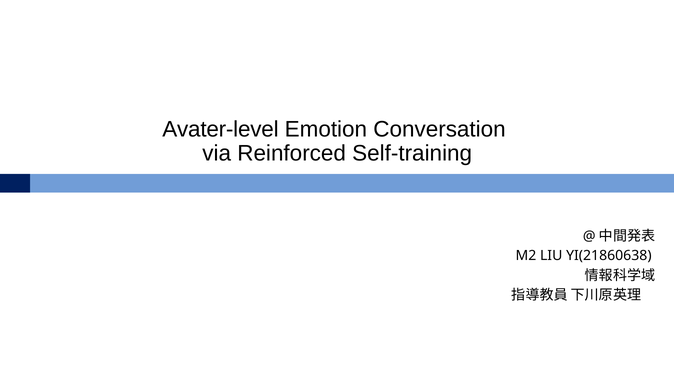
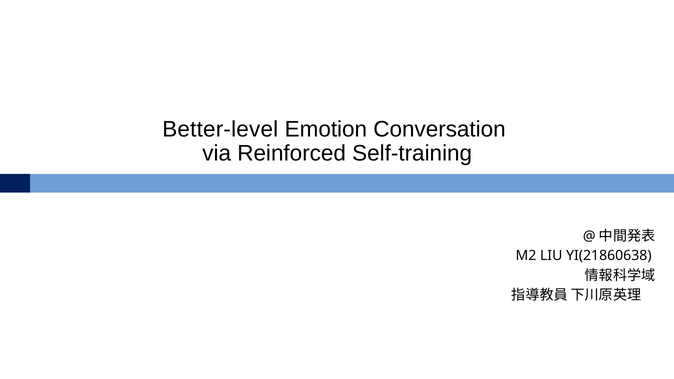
Avater-level: Avater-level -> Better-level
